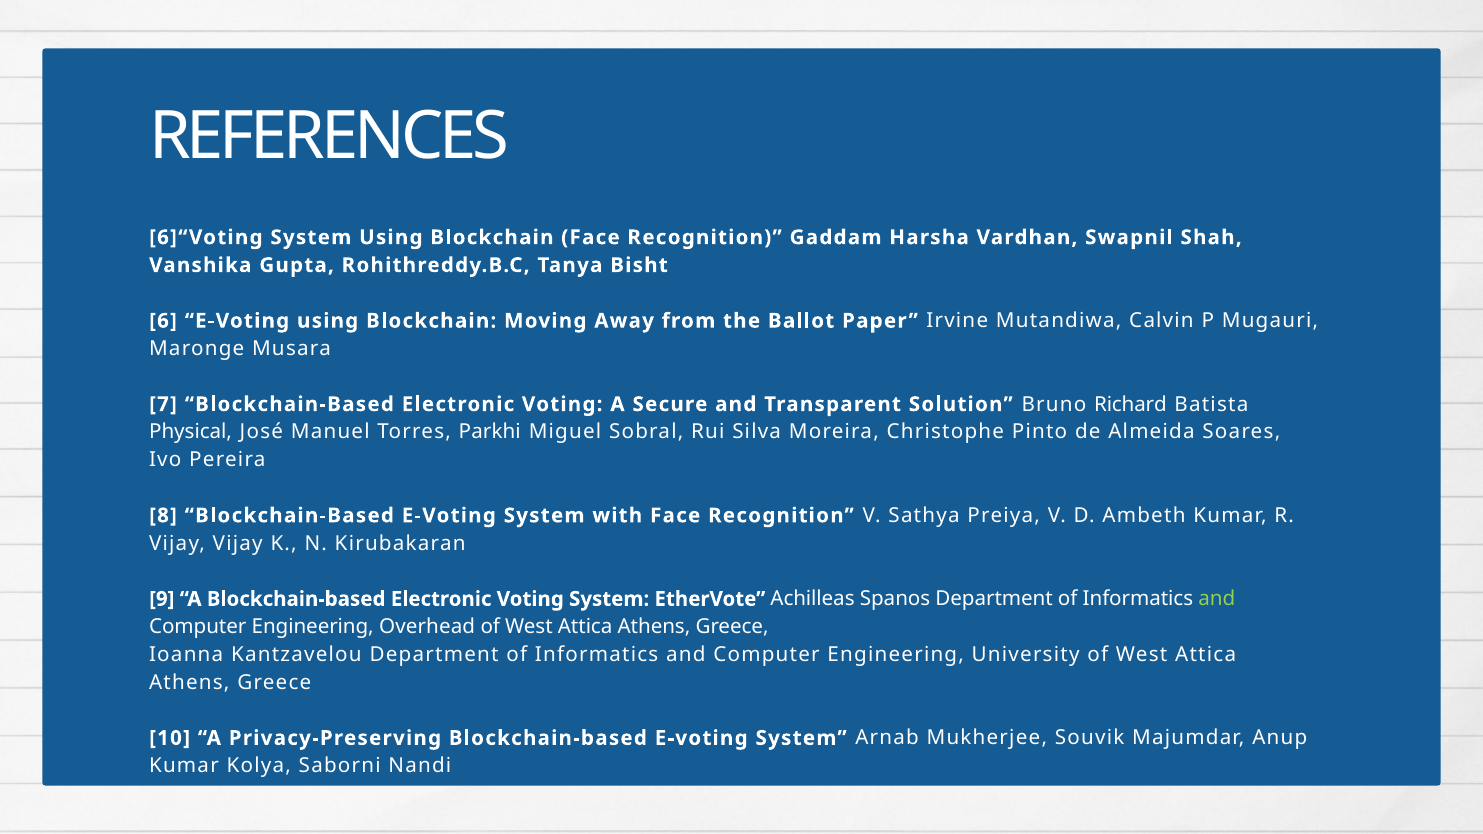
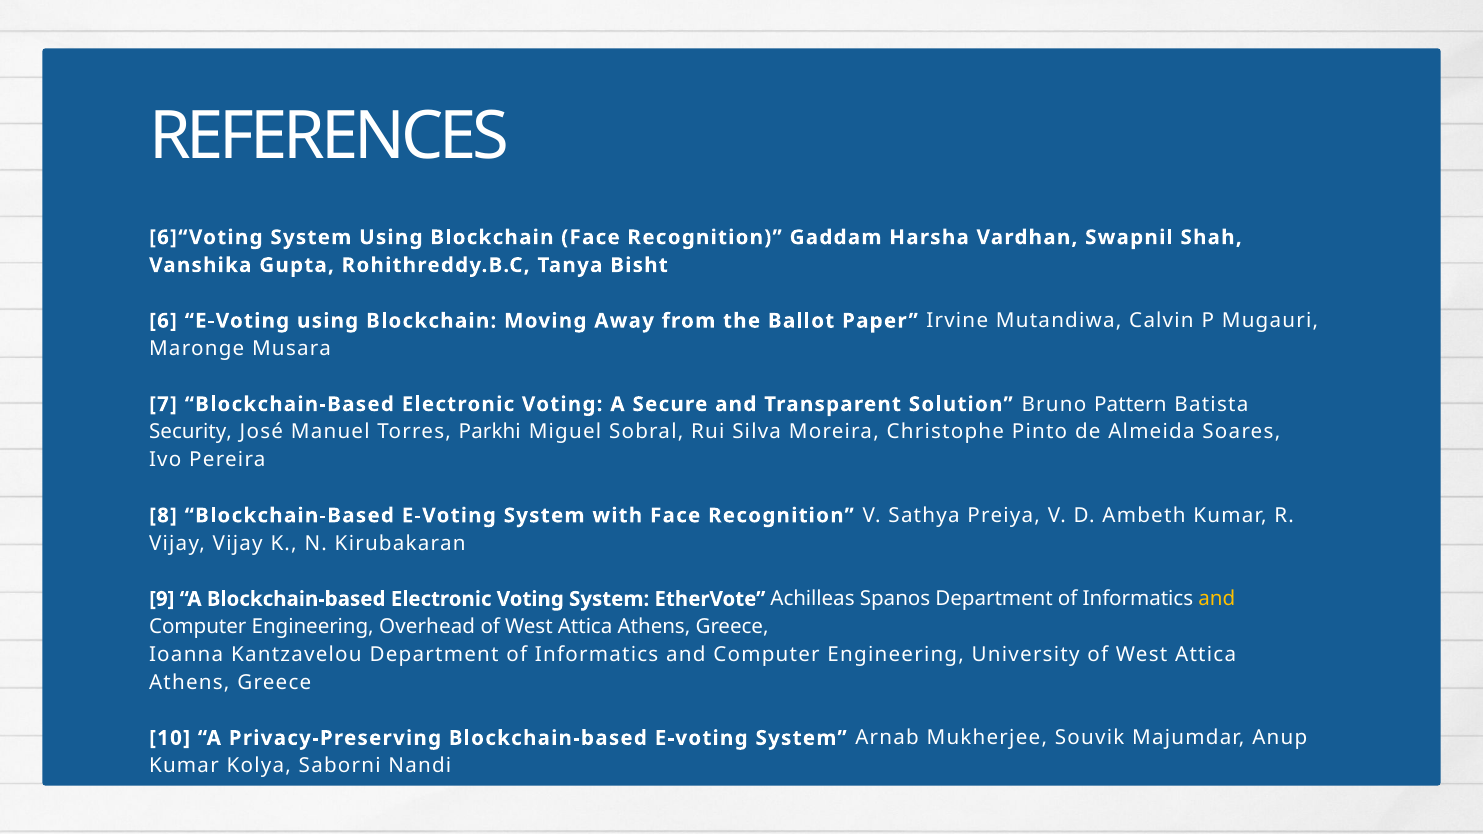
Richard: Richard -> Pattern
Physical: Physical -> Security
and at (1217, 599) colour: light green -> yellow
